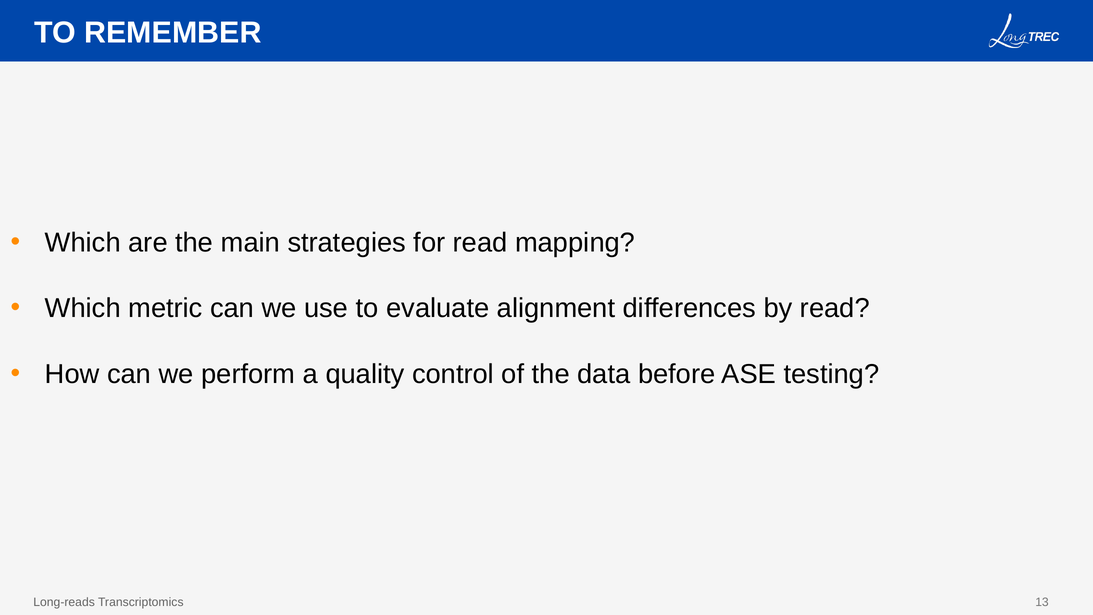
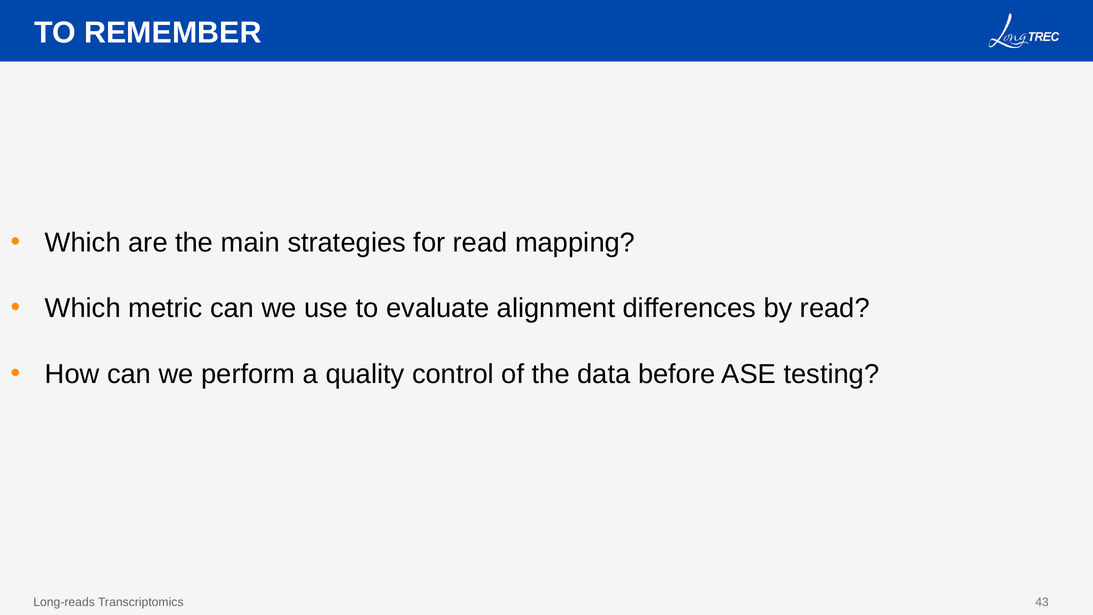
13: 13 -> 43
